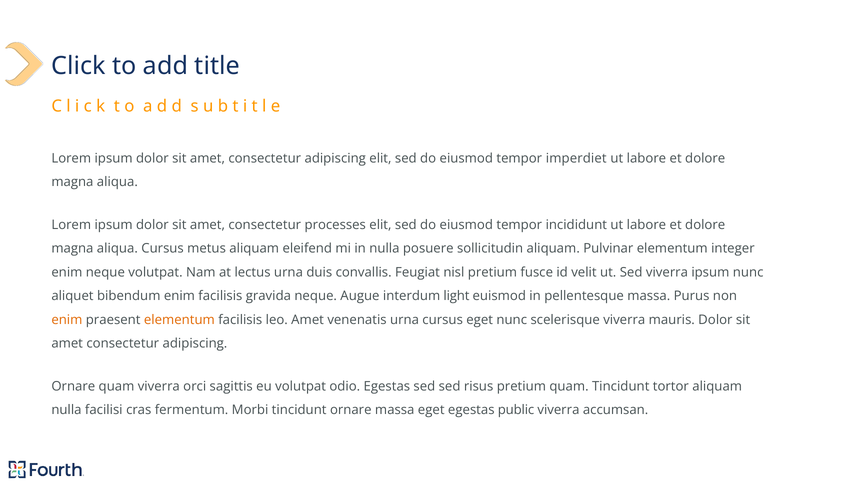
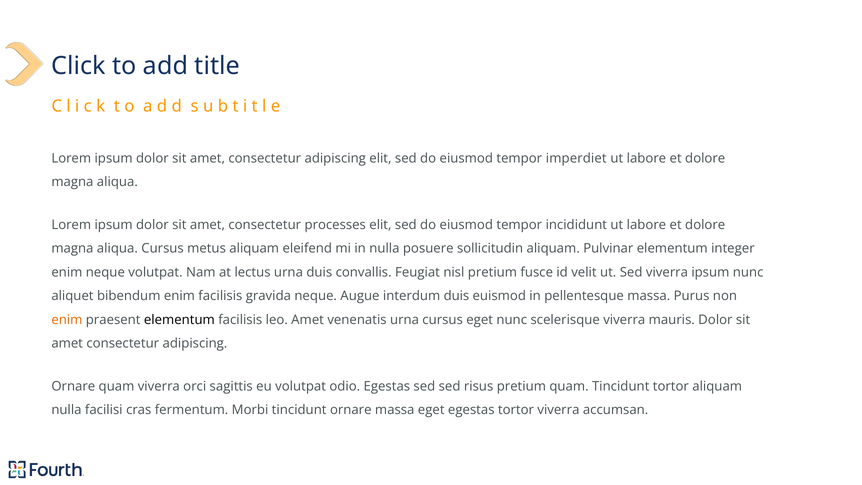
interdum light: light -> duis
elementum at (179, 320) colour: orange -> black
egestas public: public -> tortor
